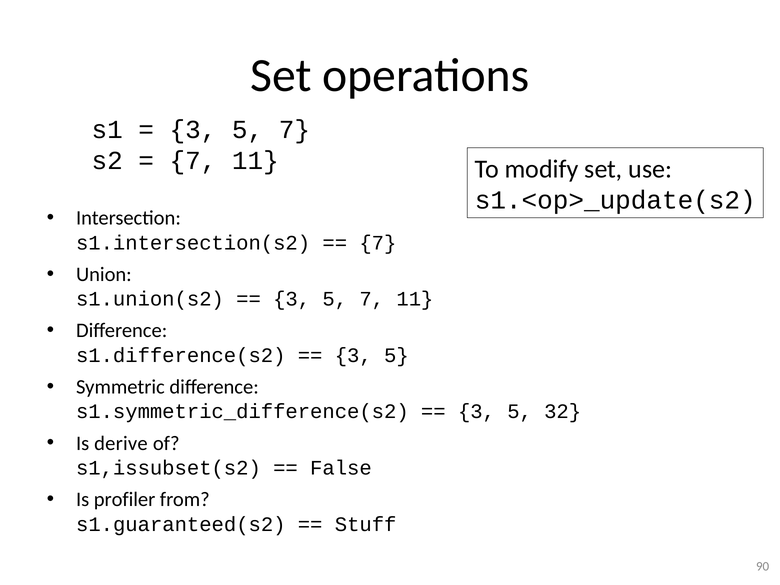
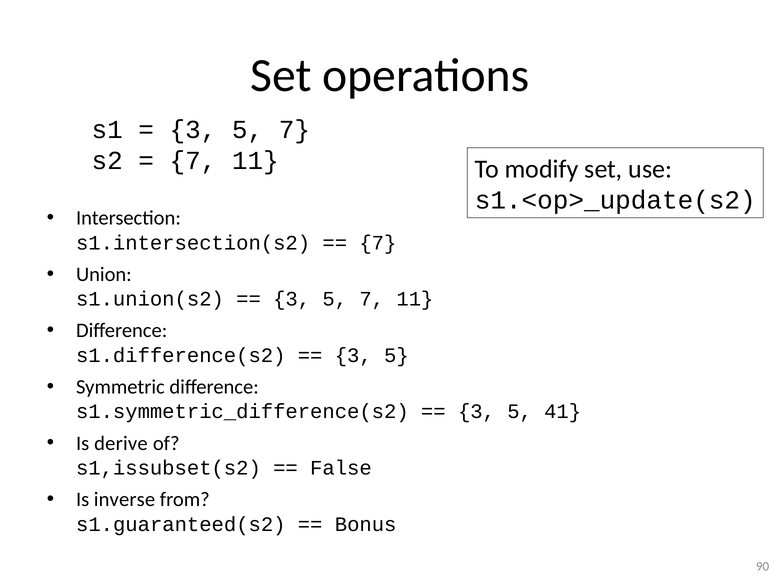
32: 32 -> 41
profiler: profiler -> inverse
Stuff: Stuff -> Bonus
